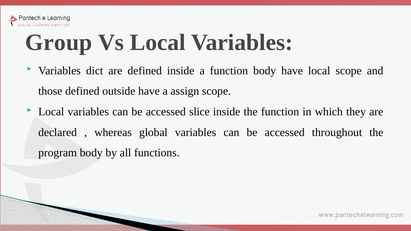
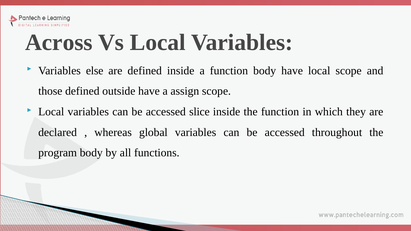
Group: Group -> Across
dict: dict -> else
